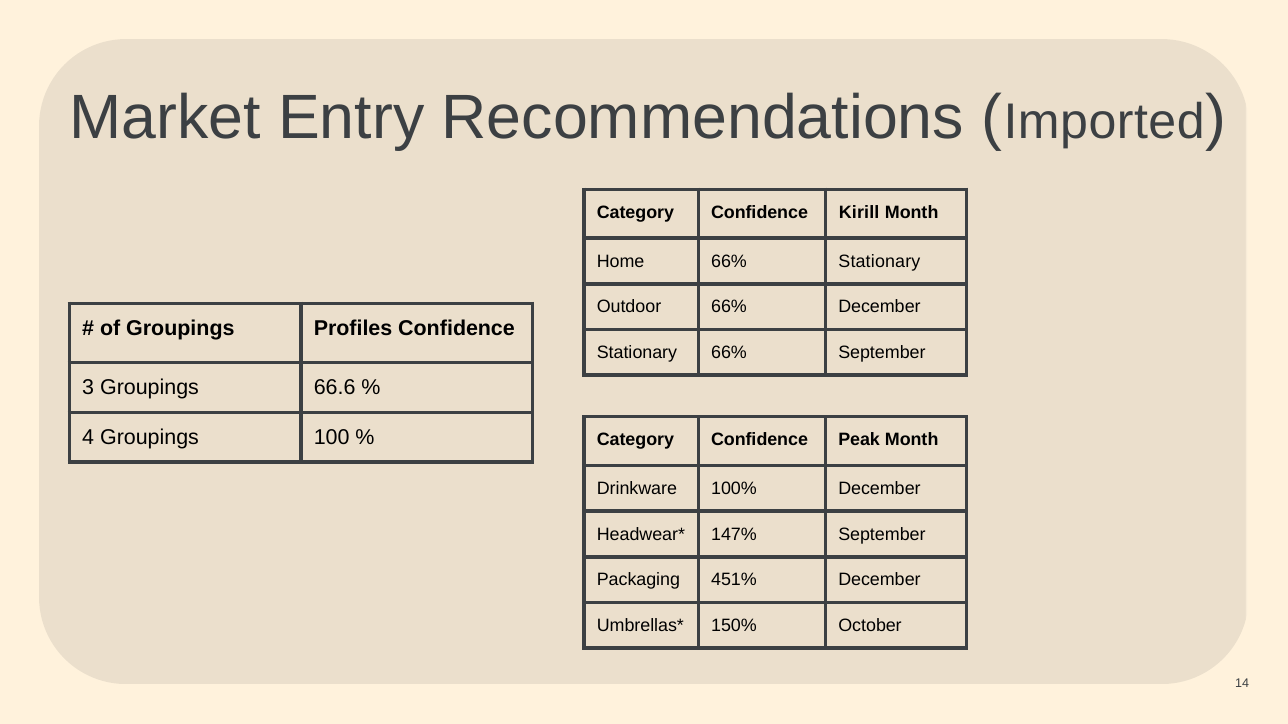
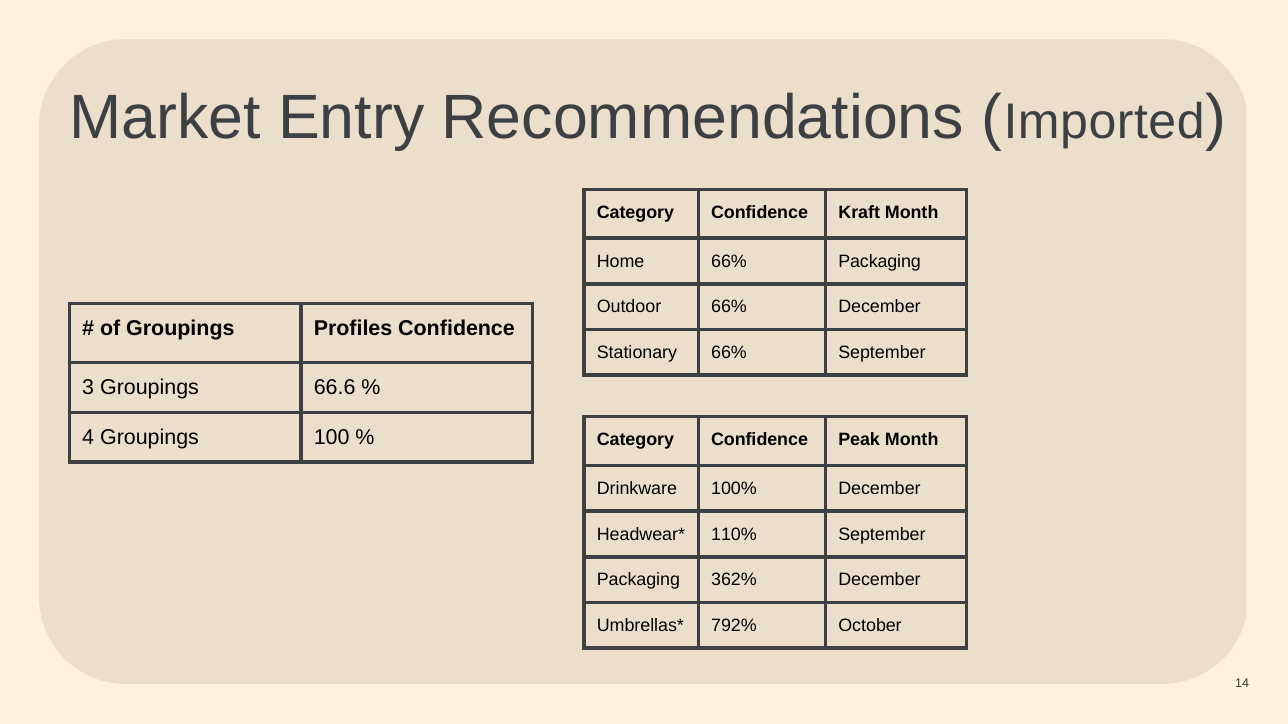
Kirill: Kirill -> Kraft
66% Stationary: Stationary -> Packaging
147%: 147% -> 110%
451%: 451% -> 362%
150%: 150% -> 792%
